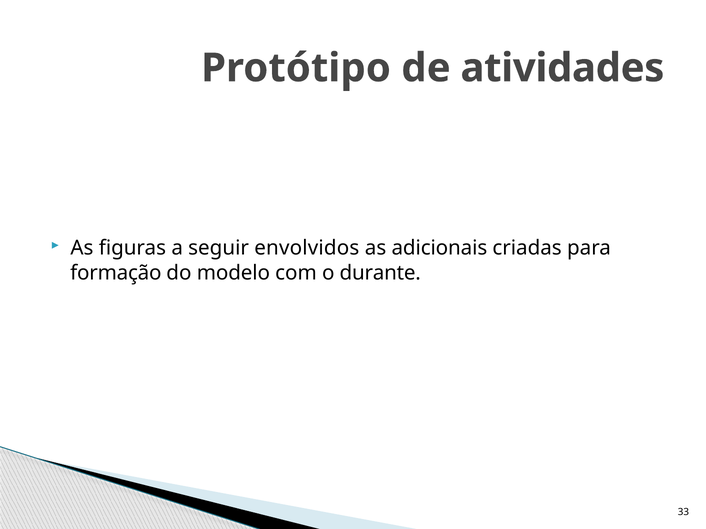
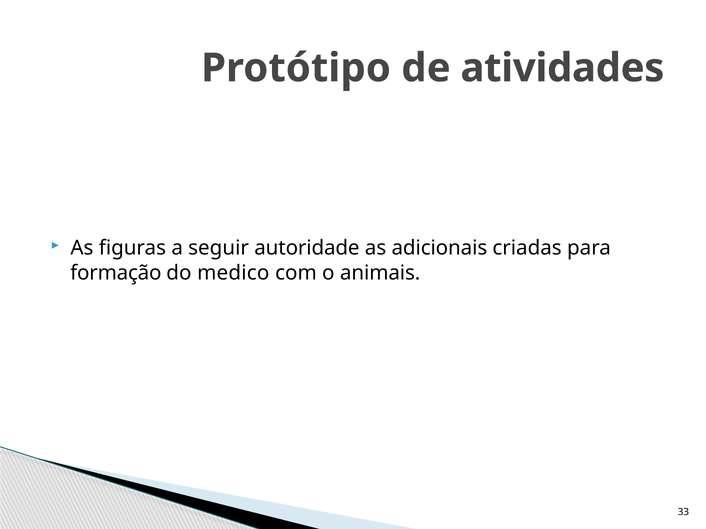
envolvidos: envolvidos -> autoridade
modelo: modelo -> medico
durante: durante -> animais
